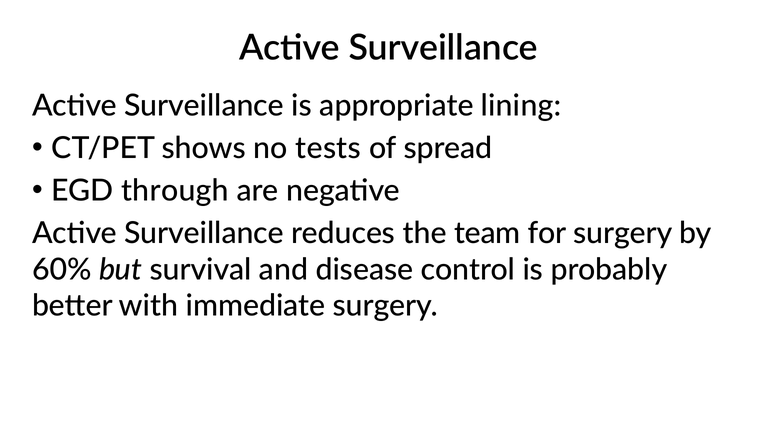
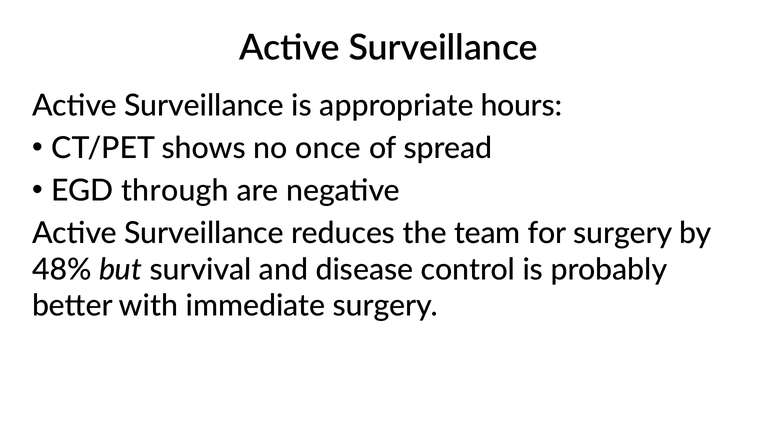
lining: lining -> hours
tests: tests -> once
60%: 60% -> 48%
